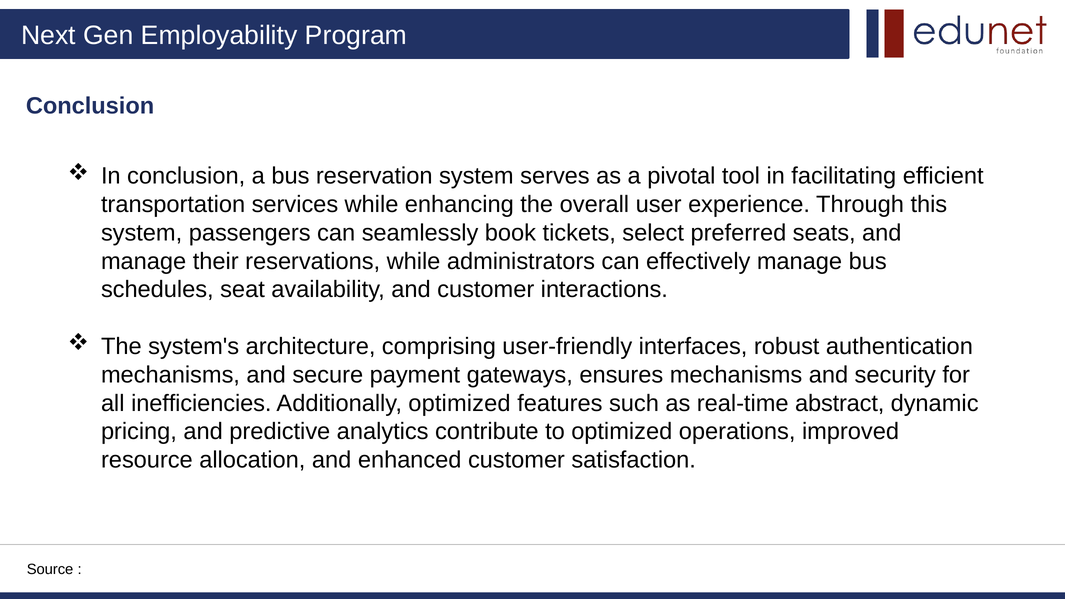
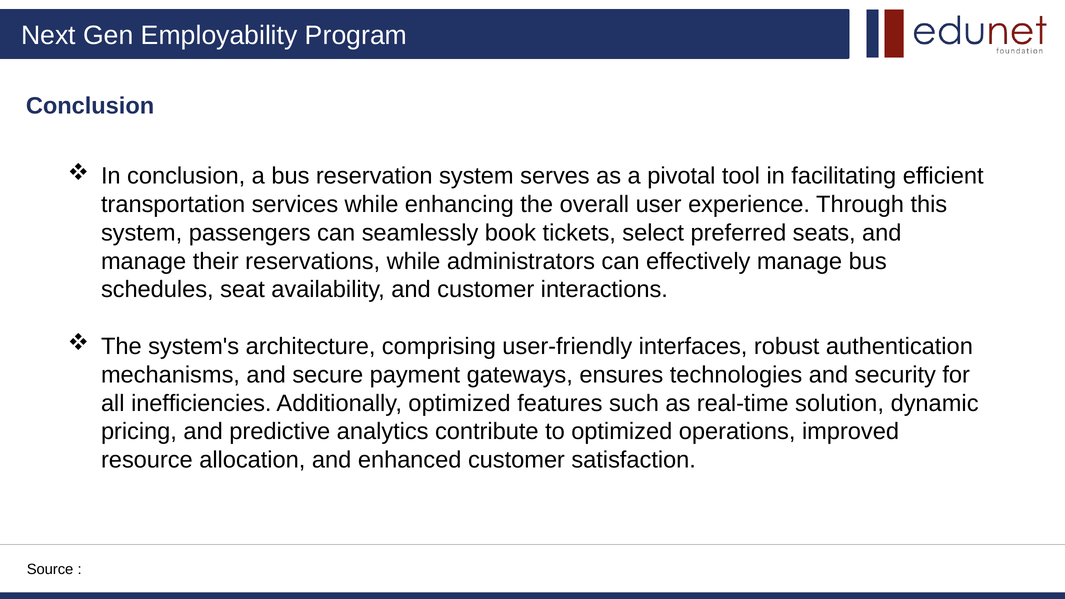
ensures mechanisms: mechanisms -> technologies
abstract: abstract -> solution
